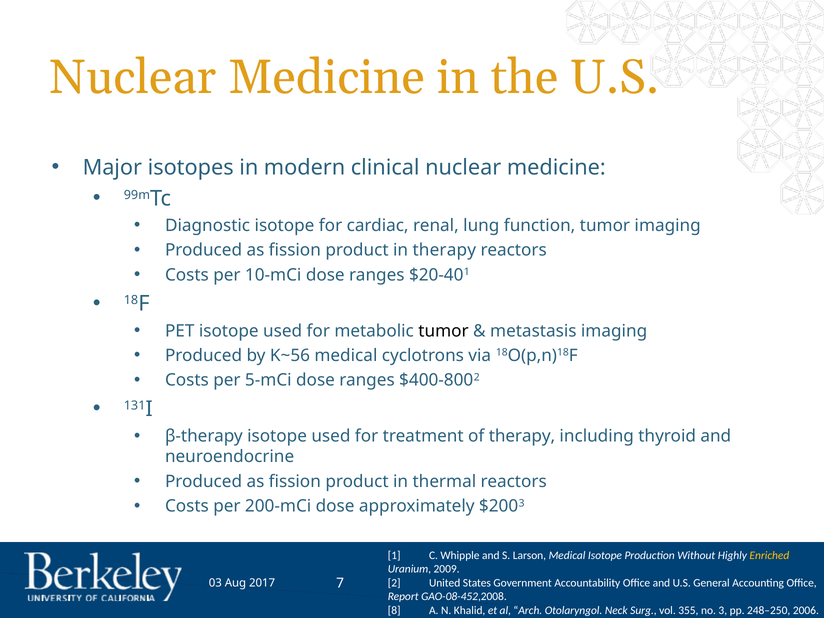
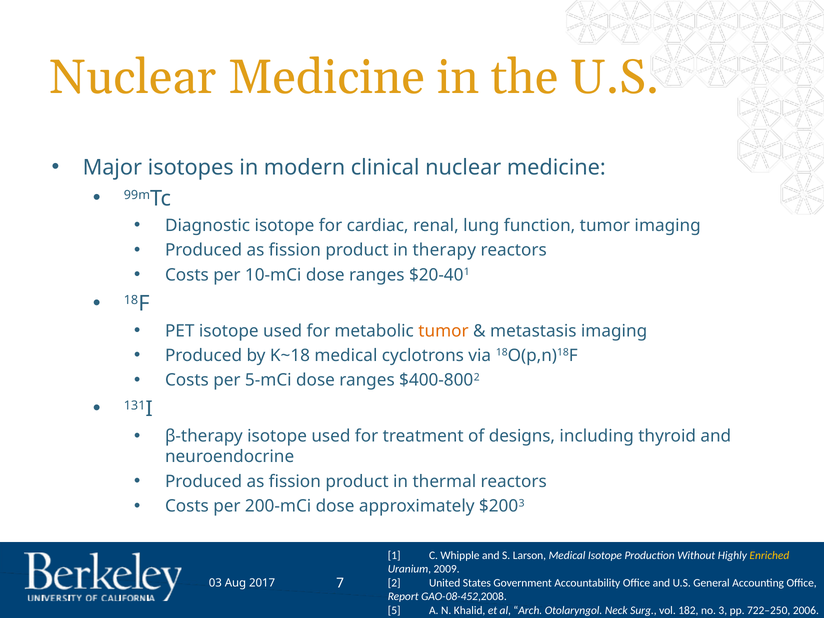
tumor at (444, 331) colour: black -> orange
K~56: K~56 -> K~18
of therapy: therapy -> designs
8: 8 -> 5
355: 355 -> 182
248–250: 248–250 -> 722–250
